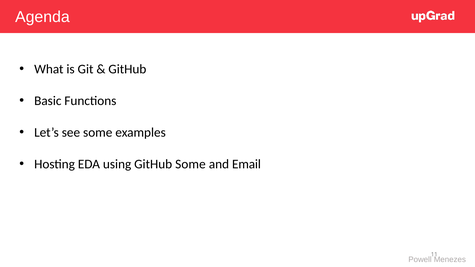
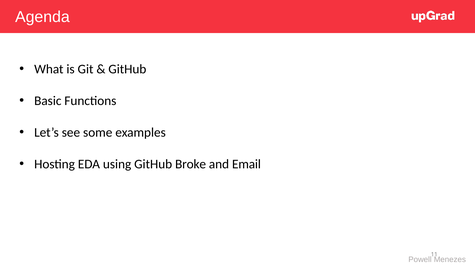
GitHub Some: Some -> Broke
